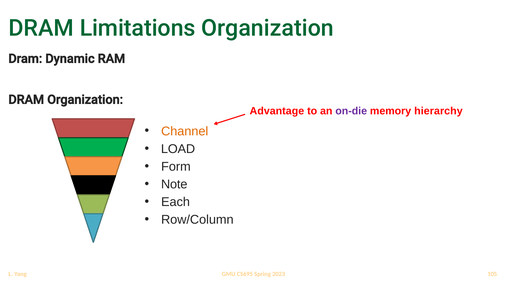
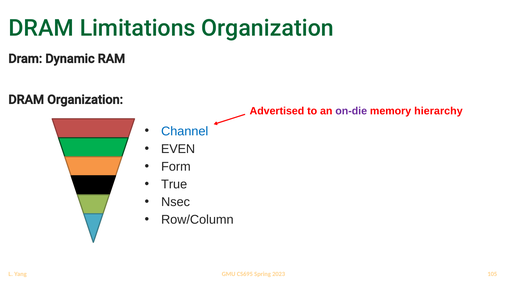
Advantage: Advantage -> Advertised
Channel colour: orange -> blue
LOAD: LOAD -> EVEN
Note: Note -> True
Each: Each -> Nsec
